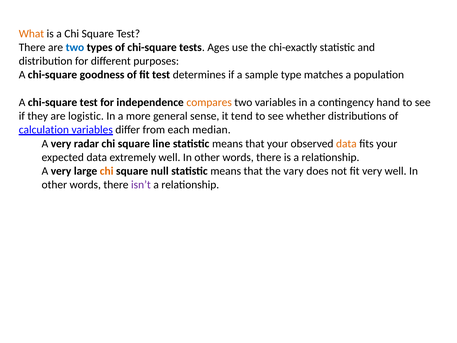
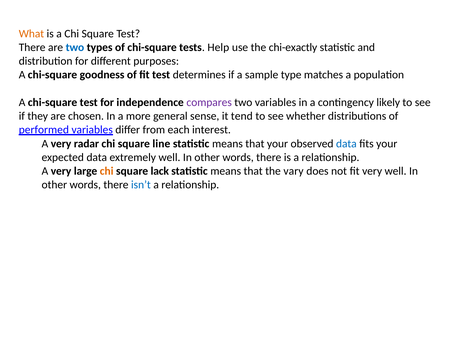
Ages: Ages -> Help
compares colour: orange -> purple
hand: hand -> likely
logistic: logistic -> chosen
calculation: calculation -> performed
median: median -> interest
data at (346, 144) colour: orange -> blue
null: null -> lack
isn’t colour: purple -> blue
